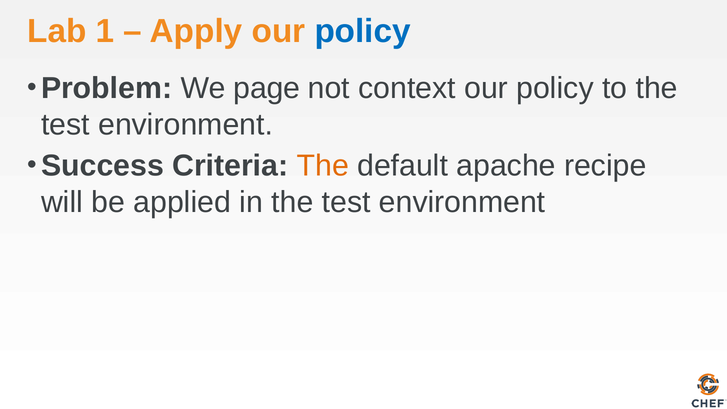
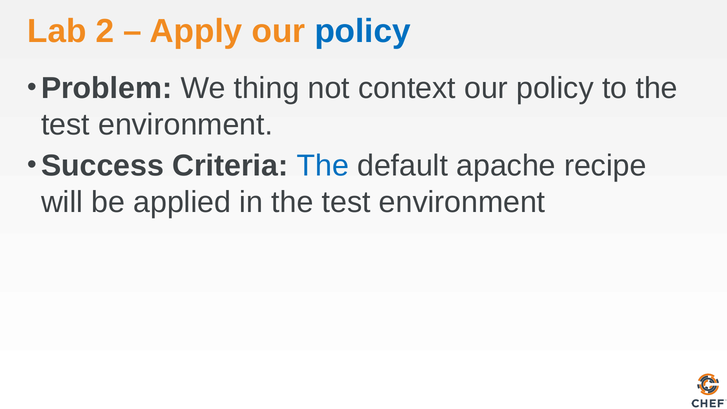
1: 1 -> 2
page: page -> thing
The at (323, 166) colour: orange -> blue
